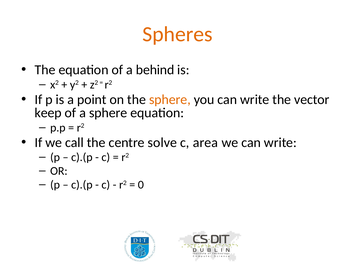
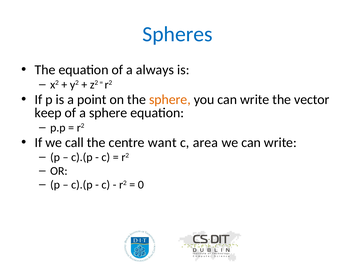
Spheres colour: orange -> blue
behind: behind -> always
solve: solve -> want
